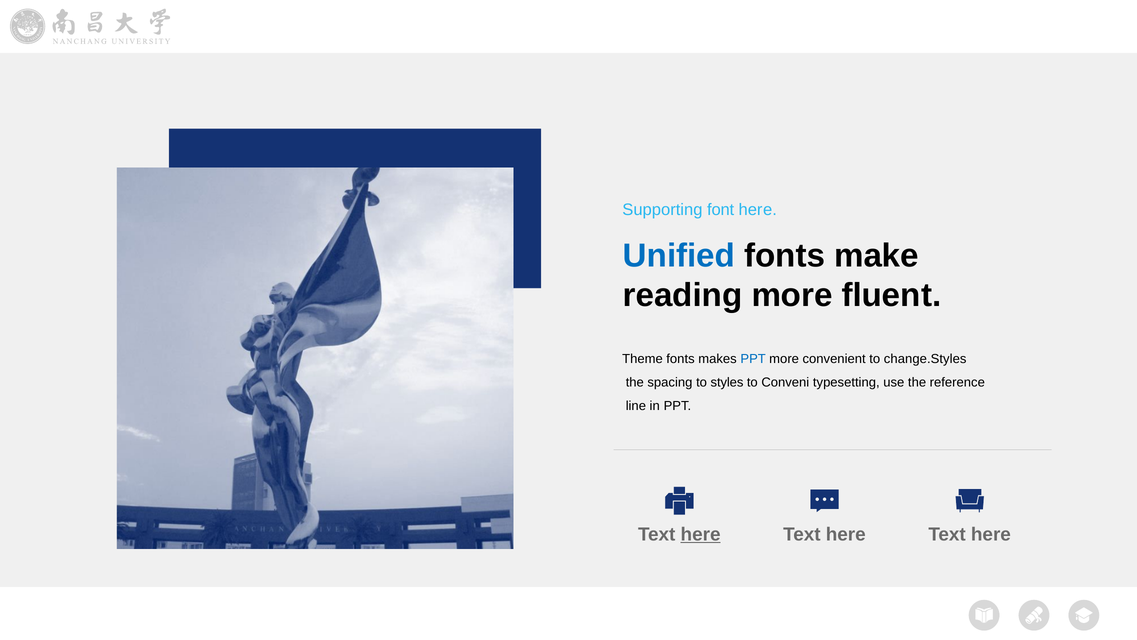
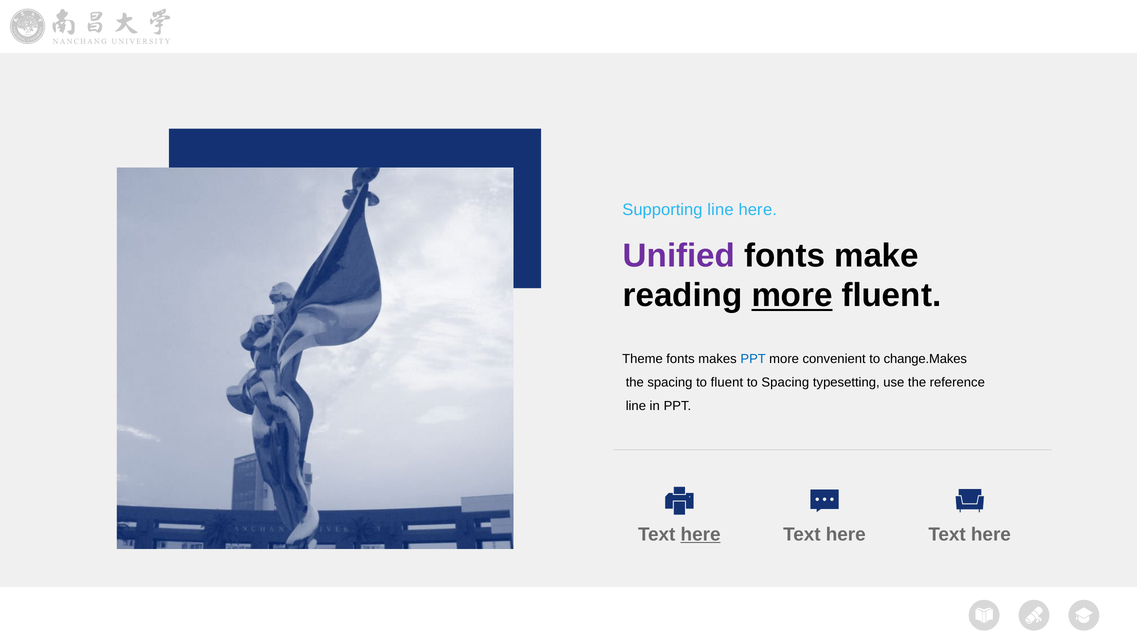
Supporting font: font -> line
Unified colour: blue -> purple
more at (792, 295) underline: none -> present
change.Styles: change.Styles -> change.Makes
styles: styles -> fluent
to Conveni: Conveni -> Spacing
